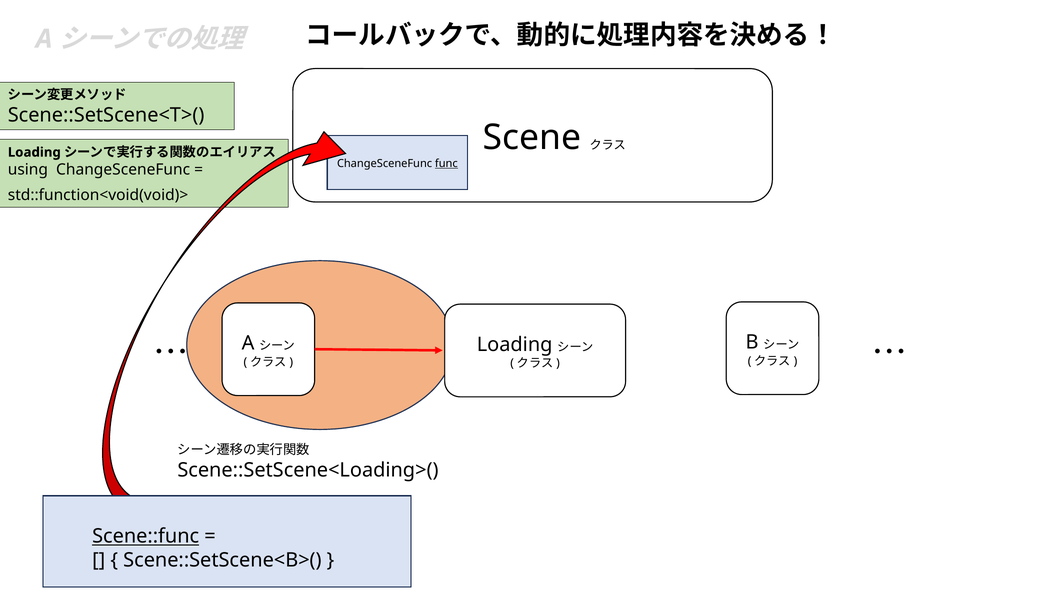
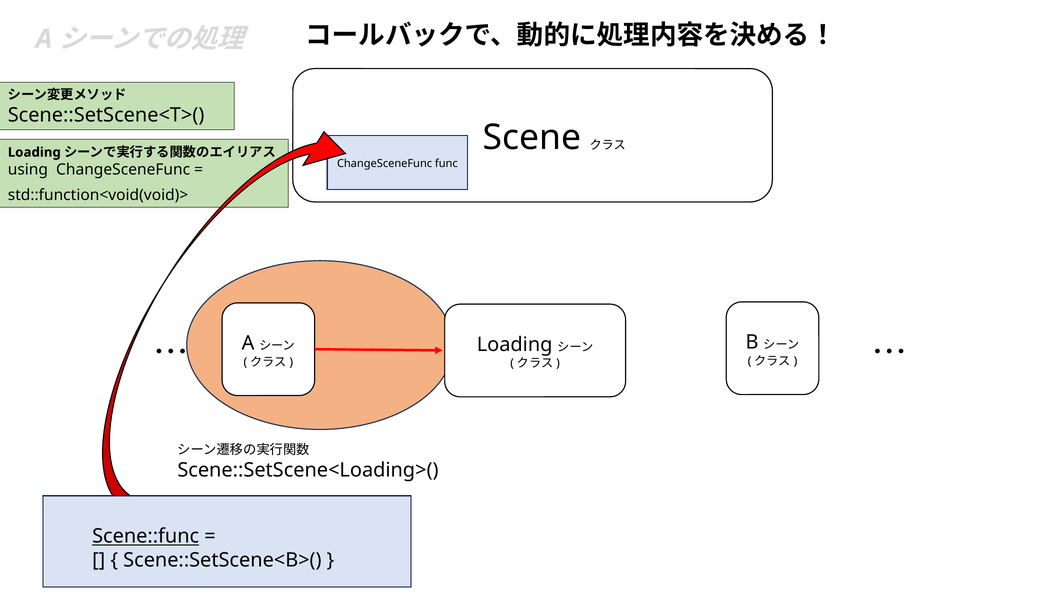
func underline: present -> none
